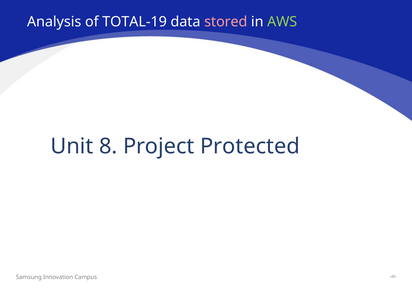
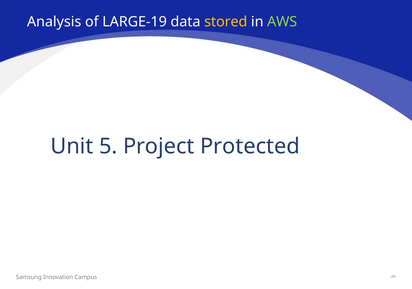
TOTAL-19: TOTAL-19 -> LARGE-19
stored colour: pink -> yellow
8: 8 -> 5
